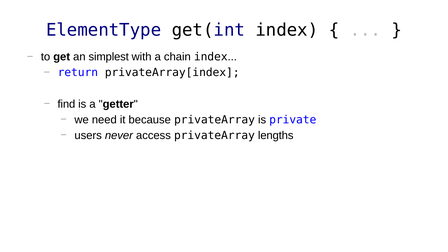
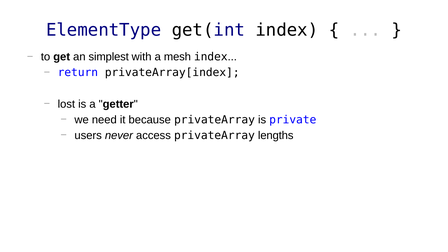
chain: chain -> mesh
find: find -> lost
